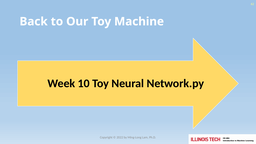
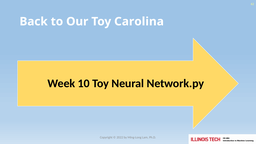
Machine: Machine -> Carolina
